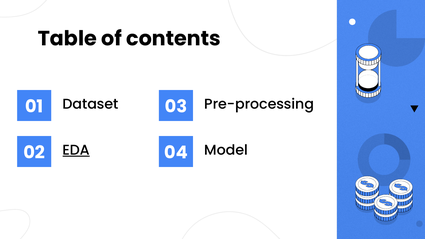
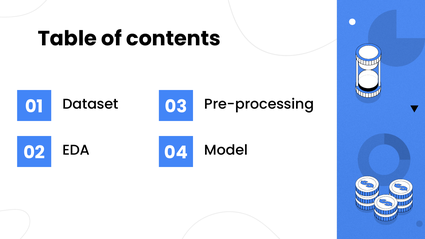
EDA underline: present -> none
